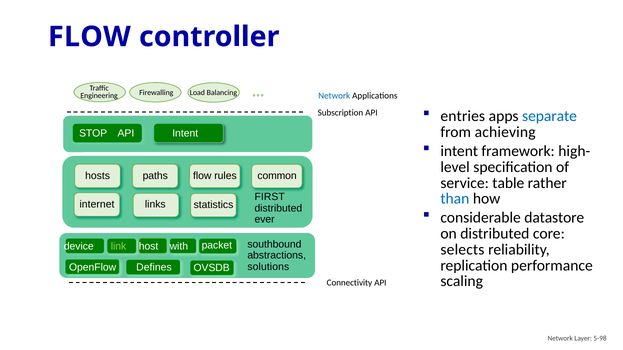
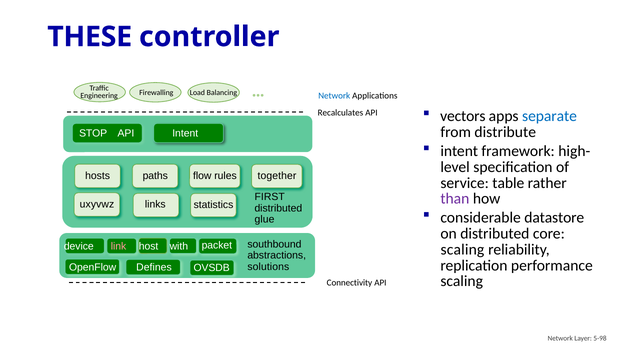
FLOW at (89, 37): FLOW -> THESE
entries: entries -> vectors
Subscription: Subscription -> Recalculates
achieving: achieving -> distribute
common: common -> together
than colour: blue -> purple
internet: internet -> uxyvwz
ever: ever -> glue
link colour: light green -> pink
selects at (462, 250): selects -> scaling
